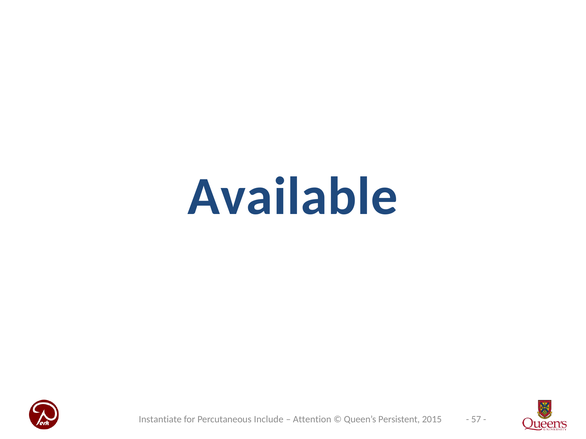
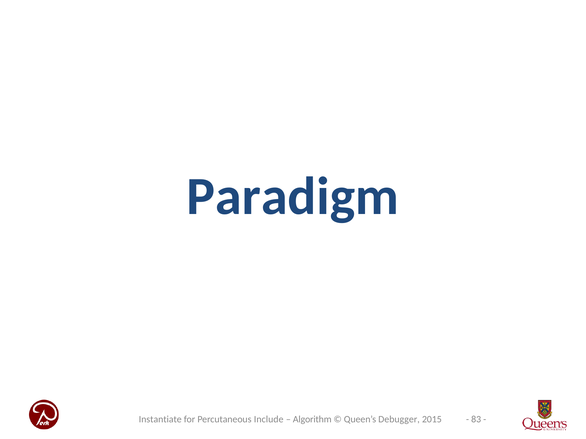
Available: Available -> Paradigm
57: 57 -> 83
Attention: Attention -> Algorithm
Persistent: Persistent -> Debugger
